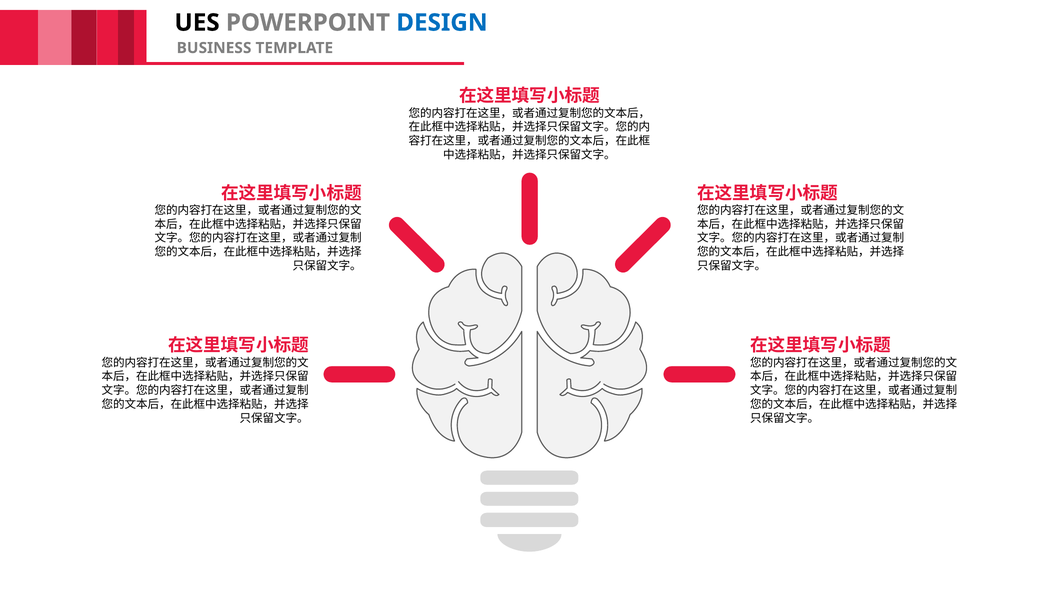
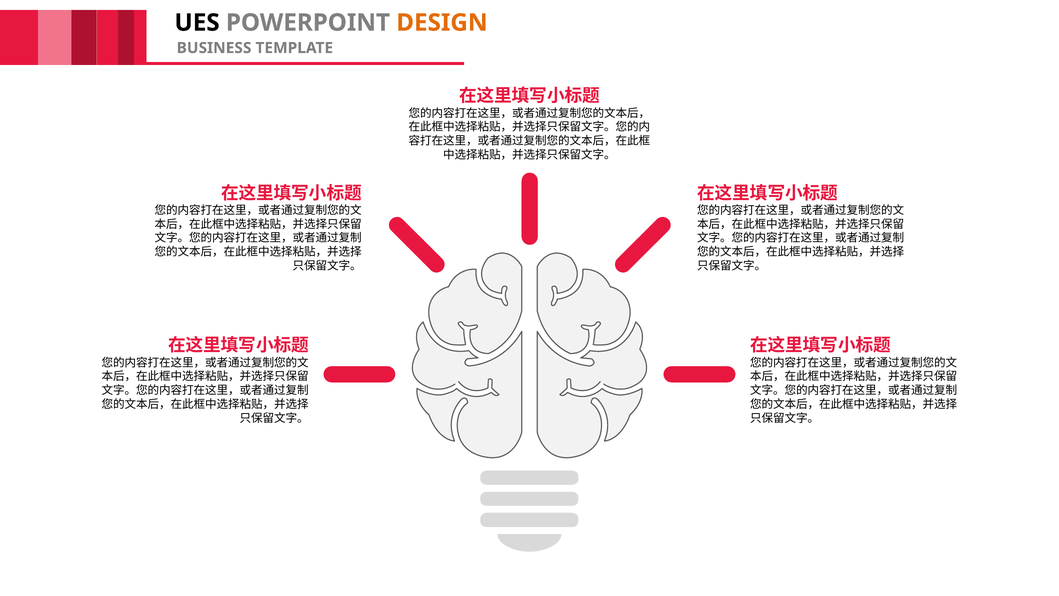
DESIGN colour: blue -> orange
